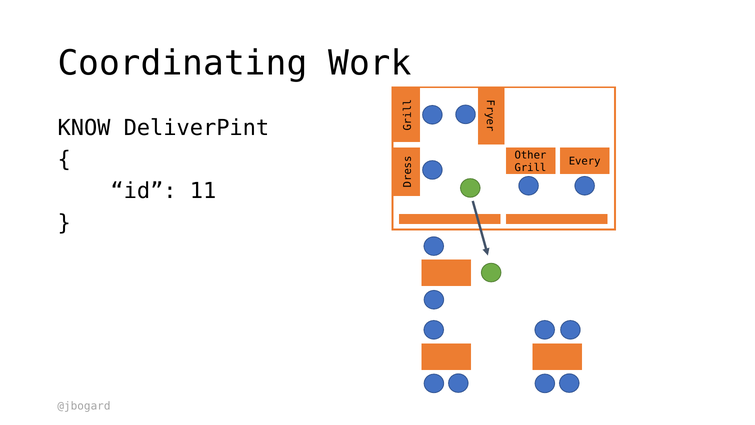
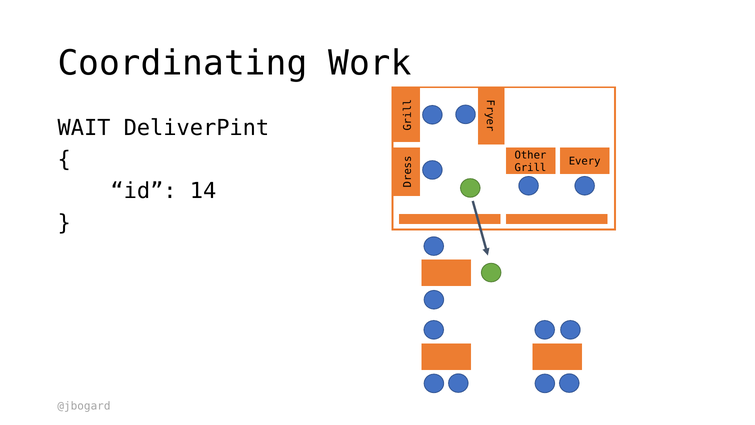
KNOW: KNOW -> WAIT
11: 11 -> 14
